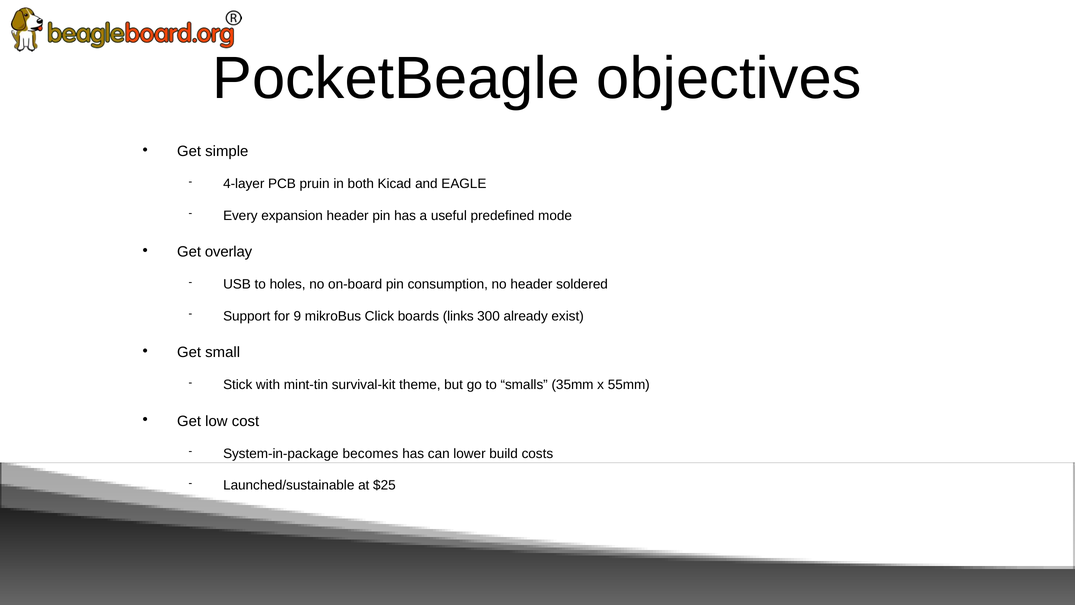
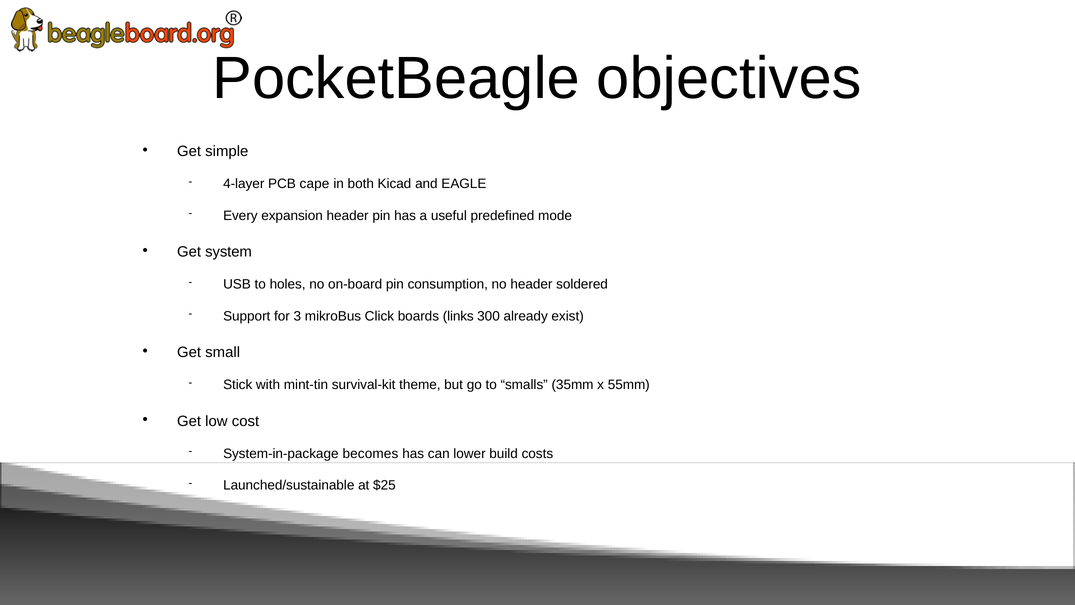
pruin: pruin -> cape
overlay: overlay -> system
9: 9 -> 3
